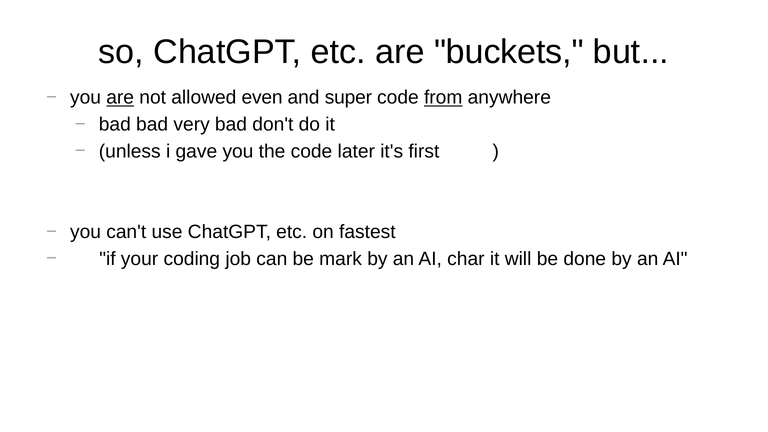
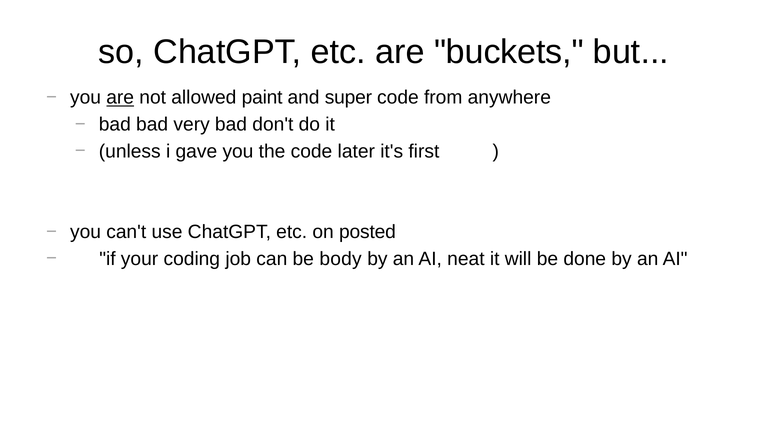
even: even -> paint
from underline: present -> none
fastest: fastest -> posted
mark: mark -> body
char: char -> neat
